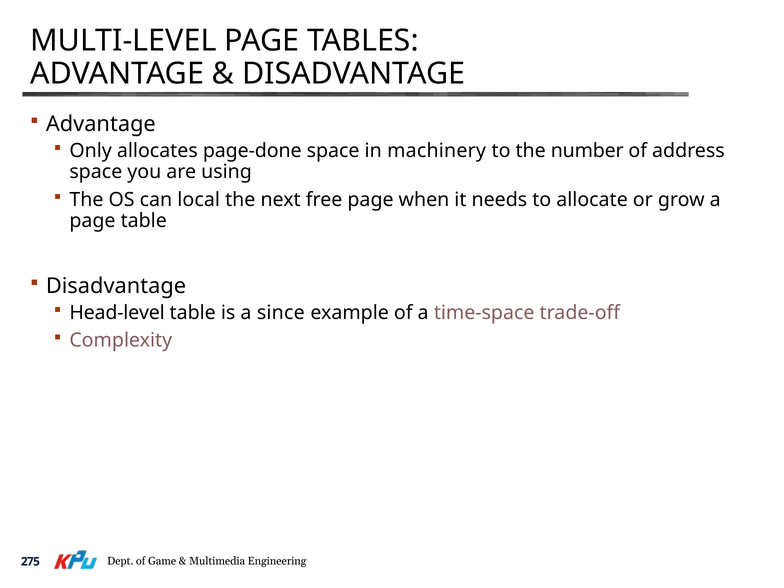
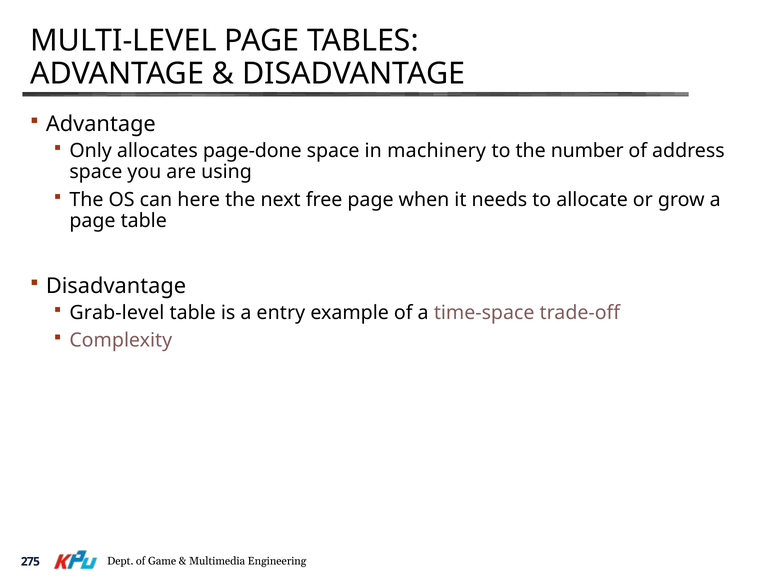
local: local -> here
Head-level: Head-level -> Grab-level
since: since -> entry
